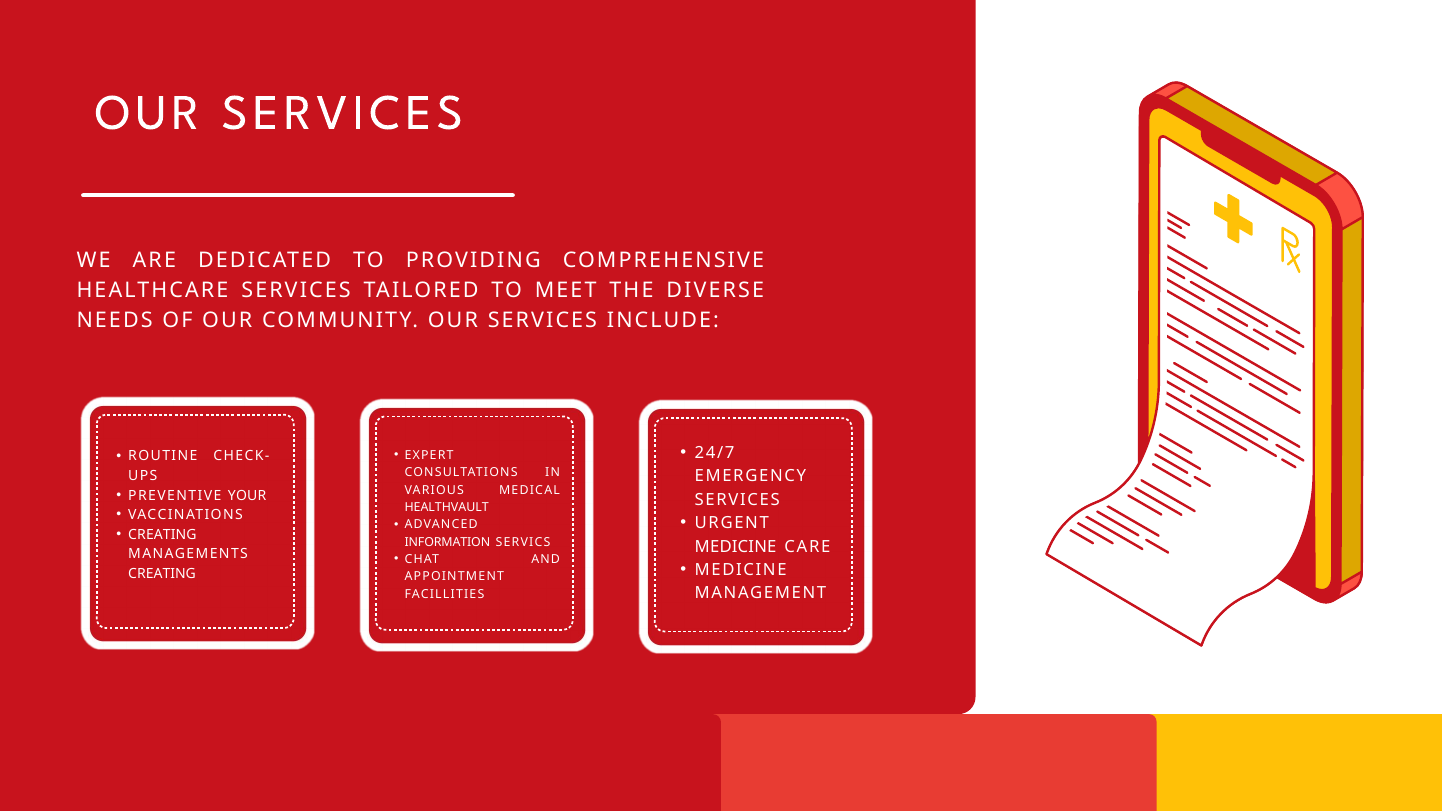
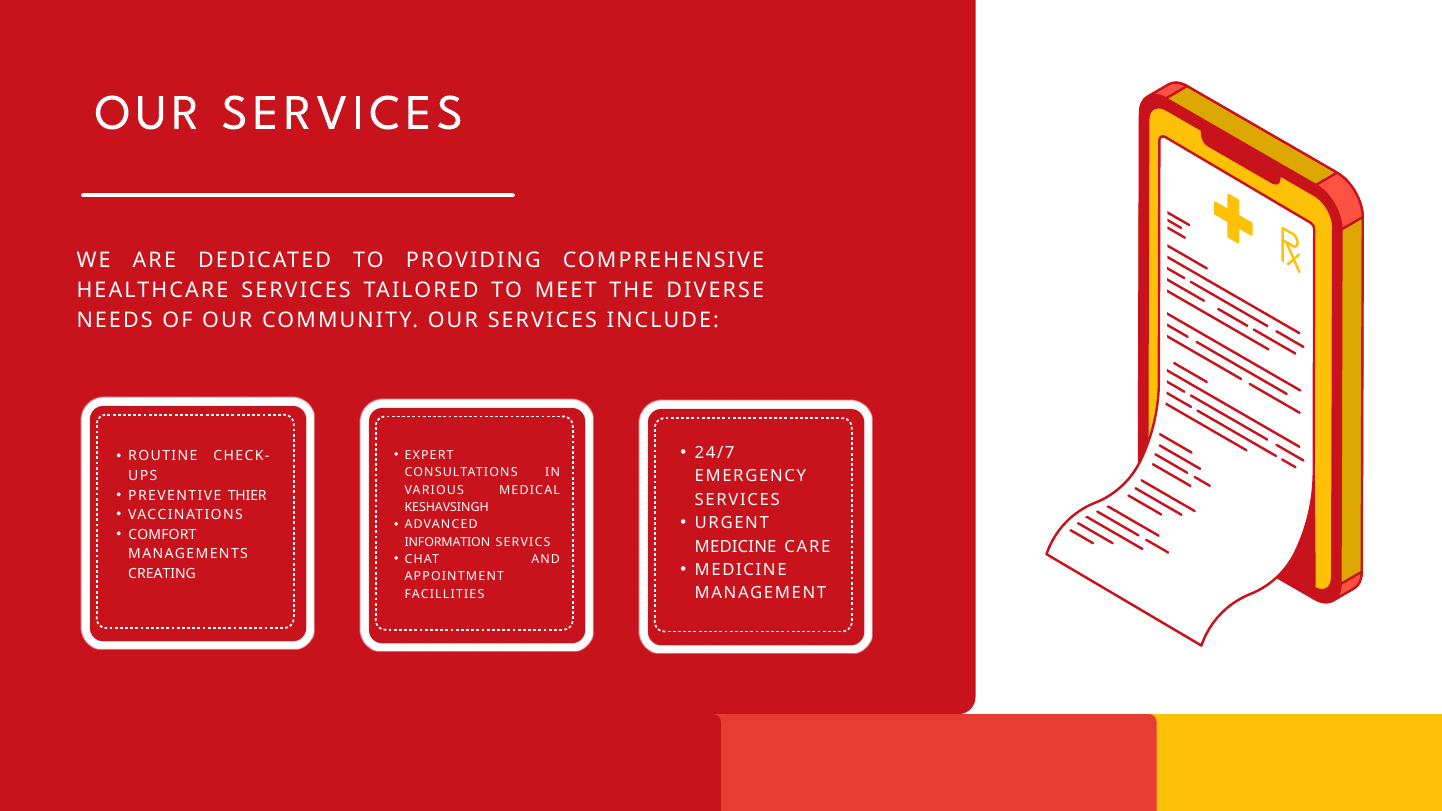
YOUR: YOUR -> THIER
HEALTHVAULT: HEALTHVAULT -> KESHAVSINGH
CREATING at (162, 535): CREATING -> COMFORT
